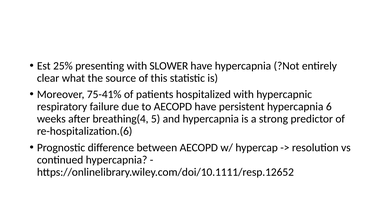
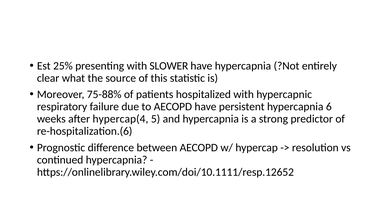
75-41%: 75-41% -> 75-88%
breathing(4: breathing(4 -> hypercap(4
